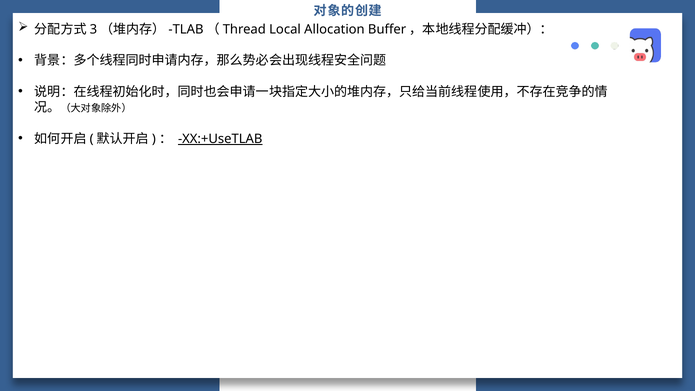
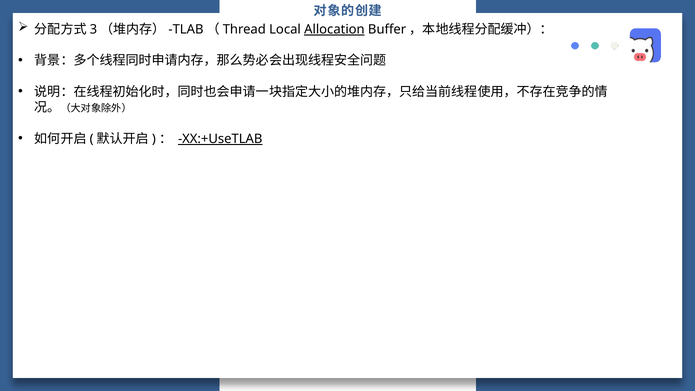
Allocation underline: none -> present
